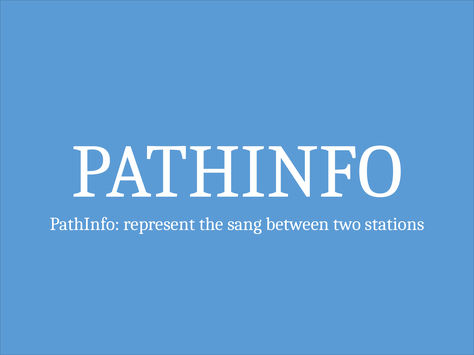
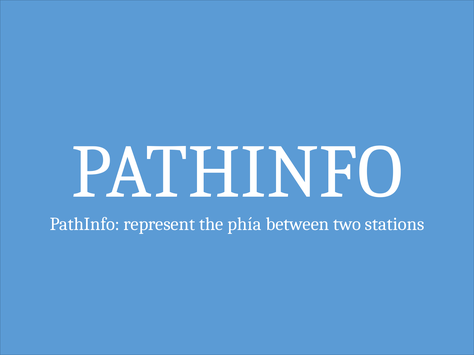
sang: sang -> phía
